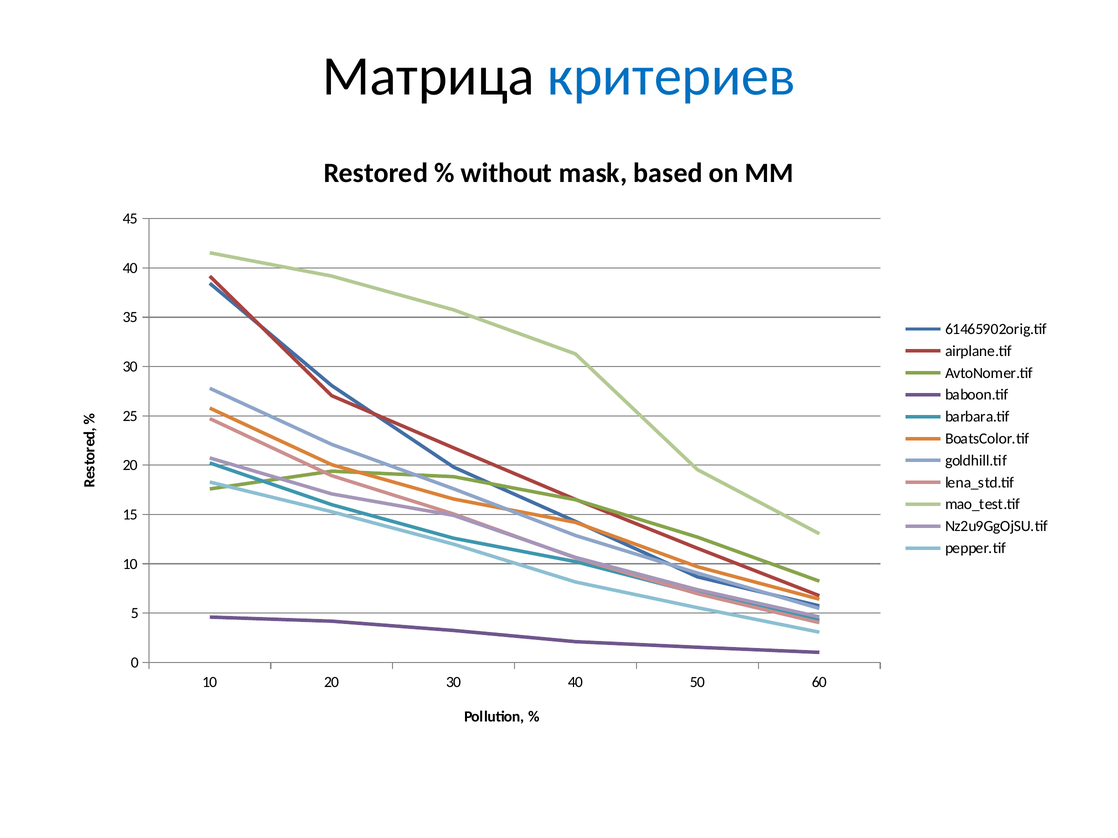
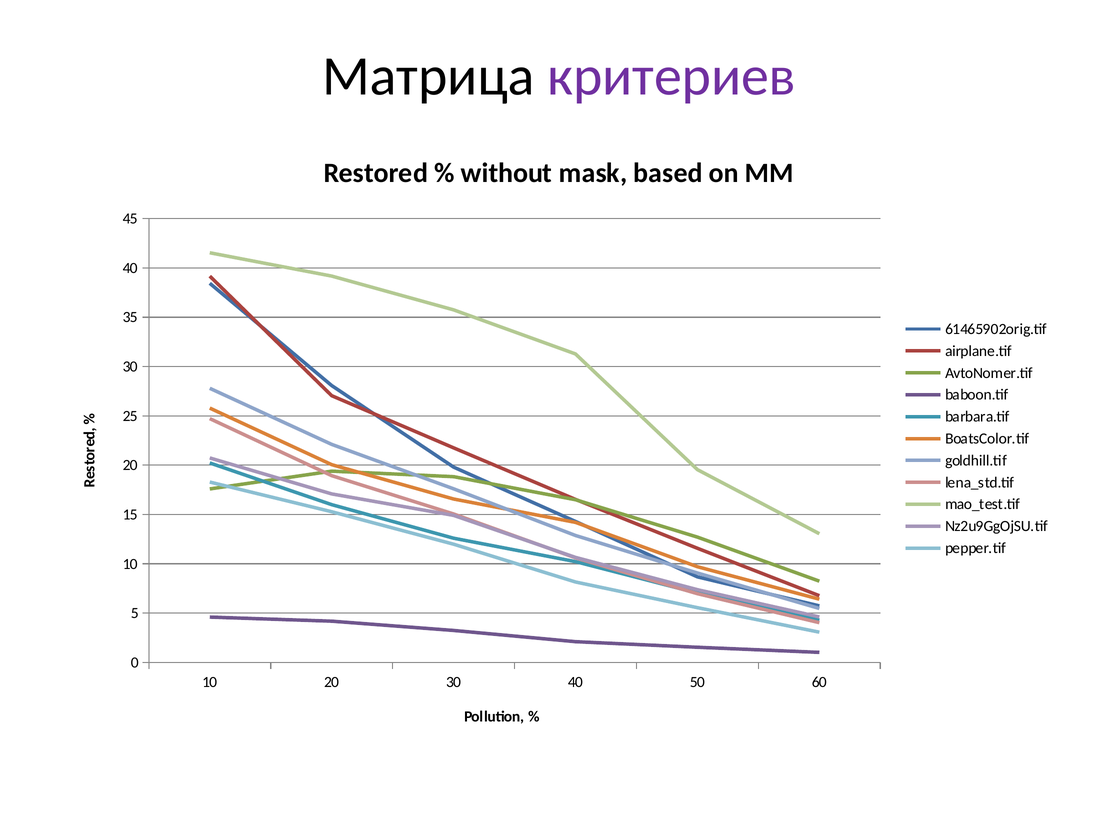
критериев colour: blue -> purple
